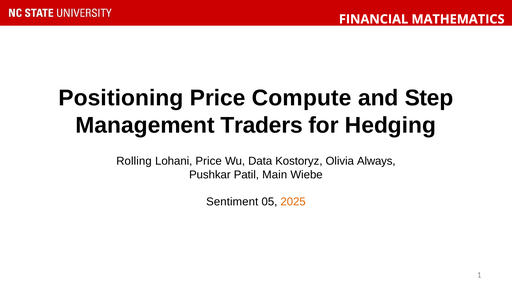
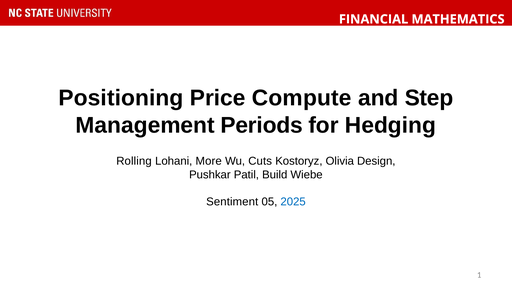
Traders: Traders -> Periods
Lohani Price: Price -> More
Data: Data -> Cuts
Always: Always -> Design
Main: Main -> Build
2025 colour: orange -> blue
